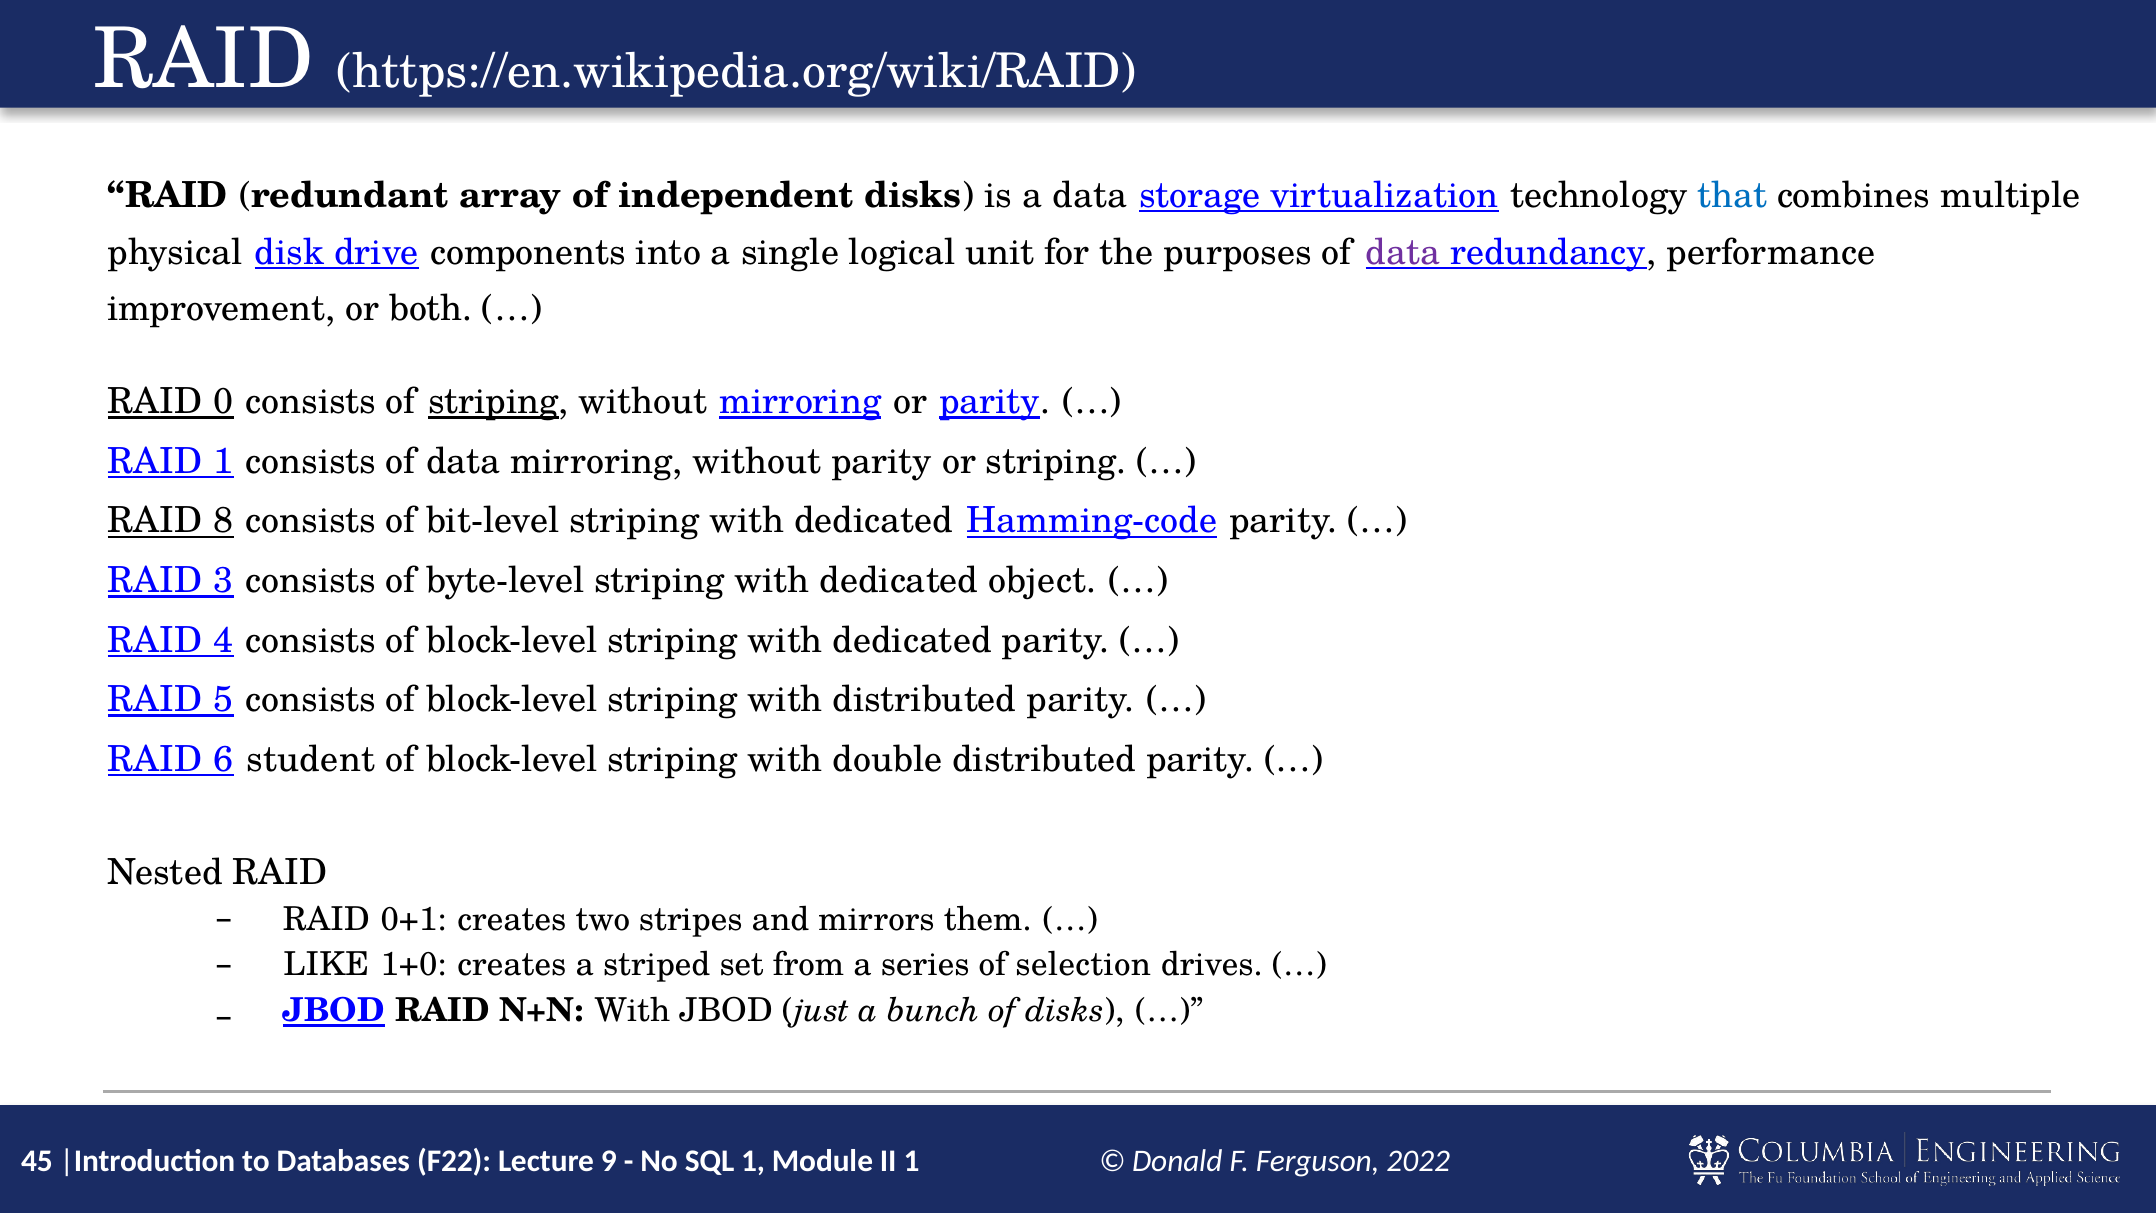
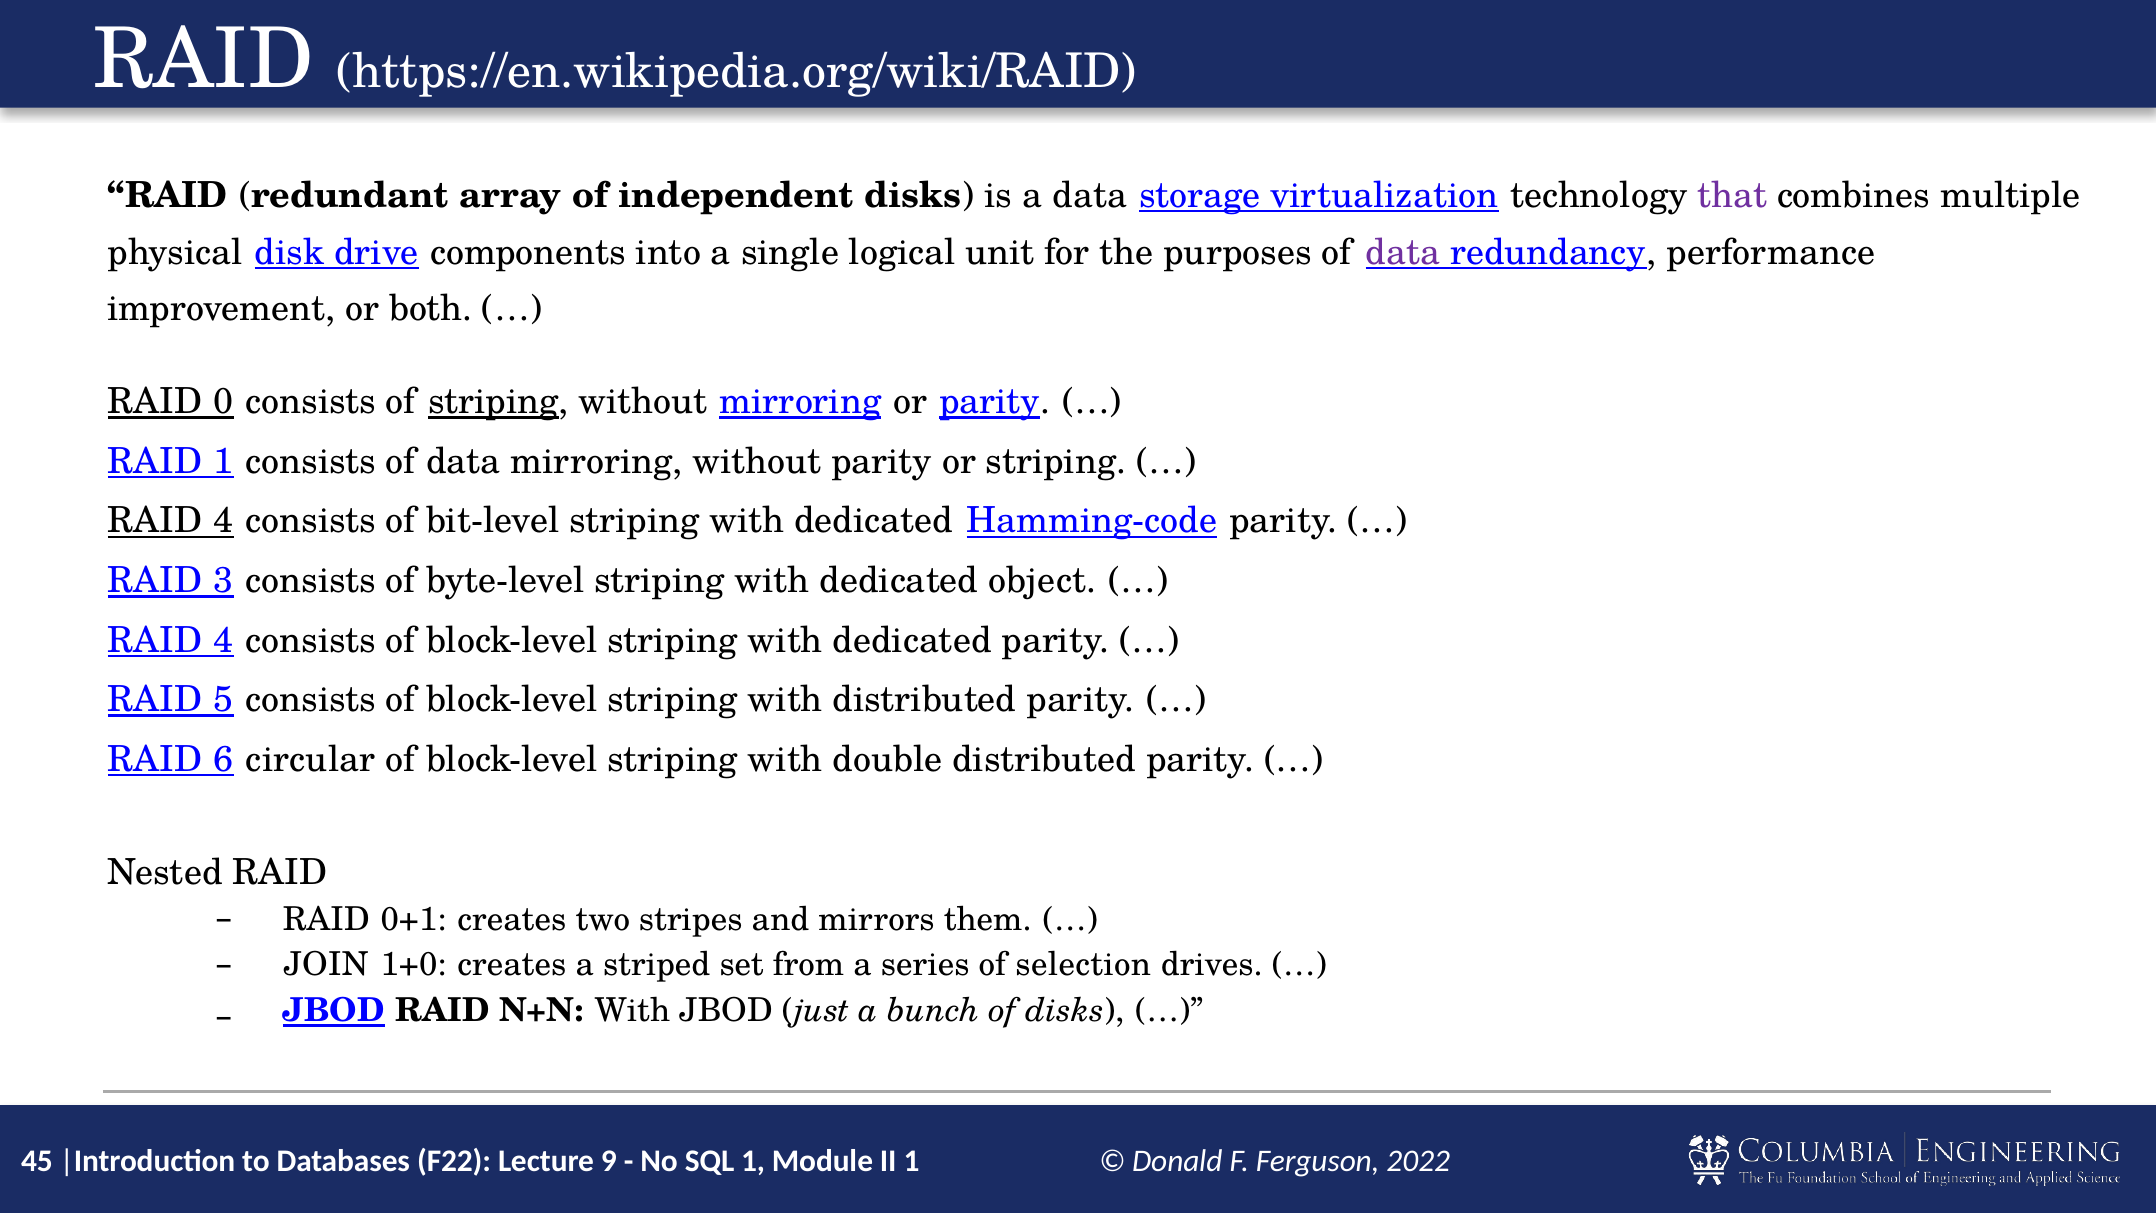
that colour: blue -> purple
8 at (224, 521): 8 -> 4
student: student -> circular
LIKE: LIKE -> JOIN
